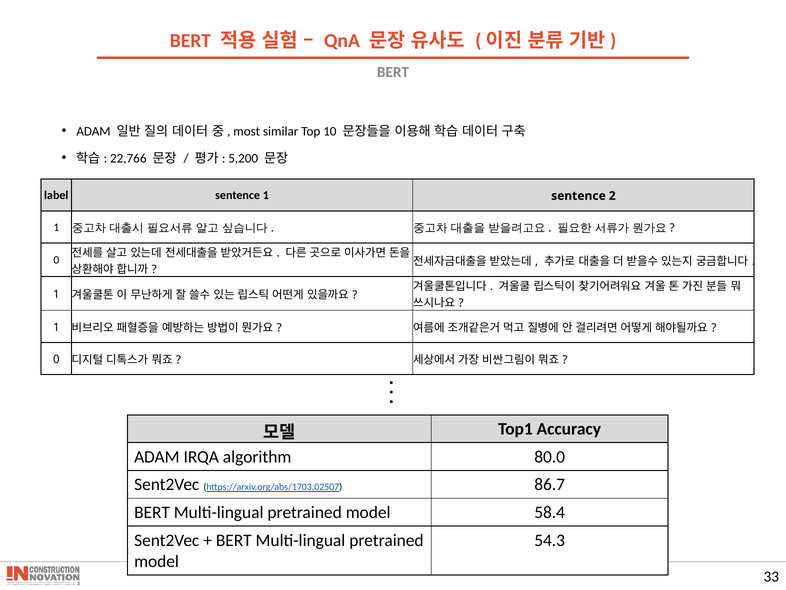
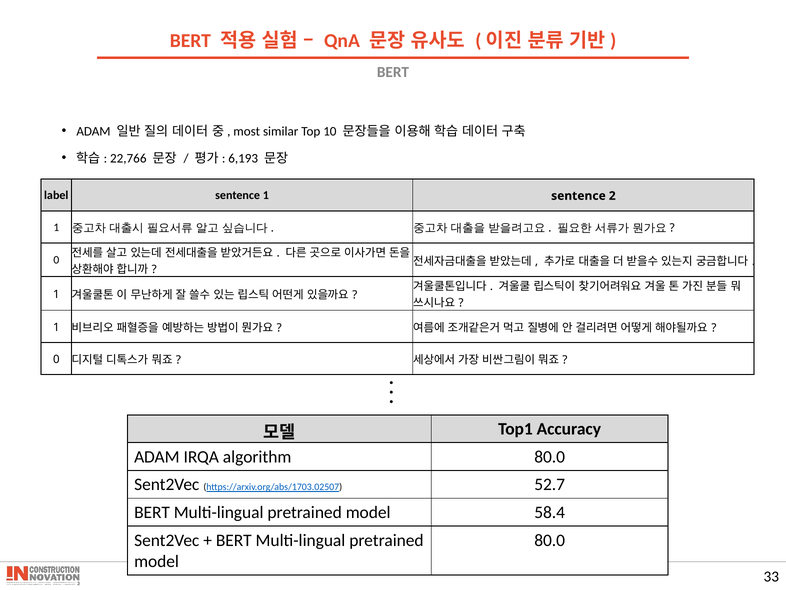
5,200: 5,200 -> 6,193
86.7: 86.7 -> 52.7
54.3 at (550, 540): 54.3 -> 80.0
